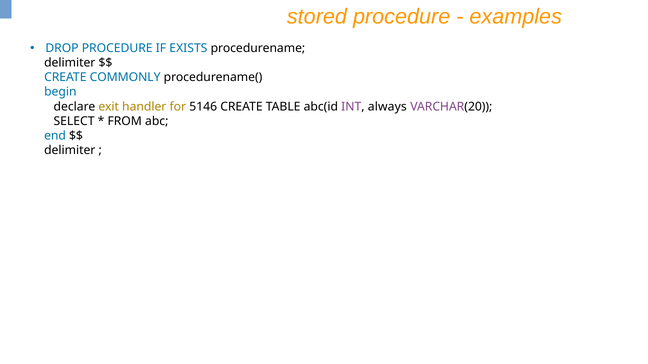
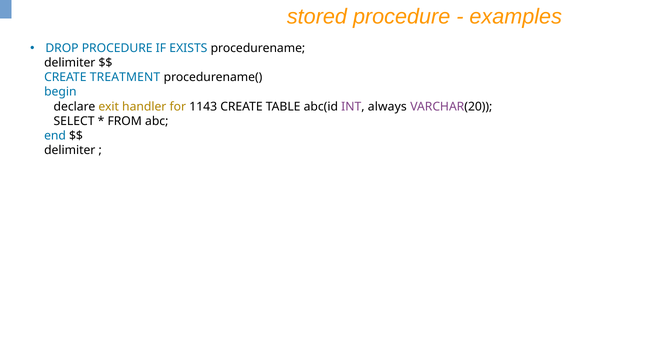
COMMONLY: COMMONLY -> TREATMENT
5146: 5146 -> 1143
